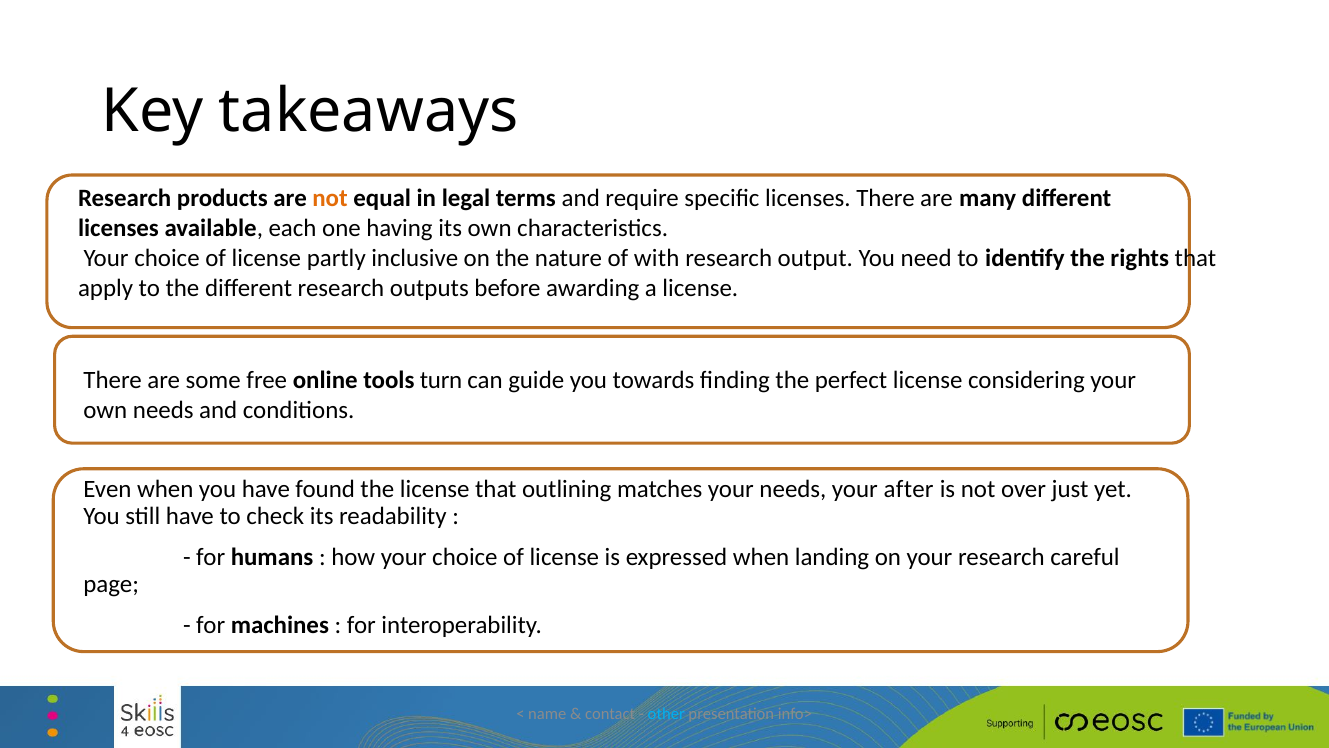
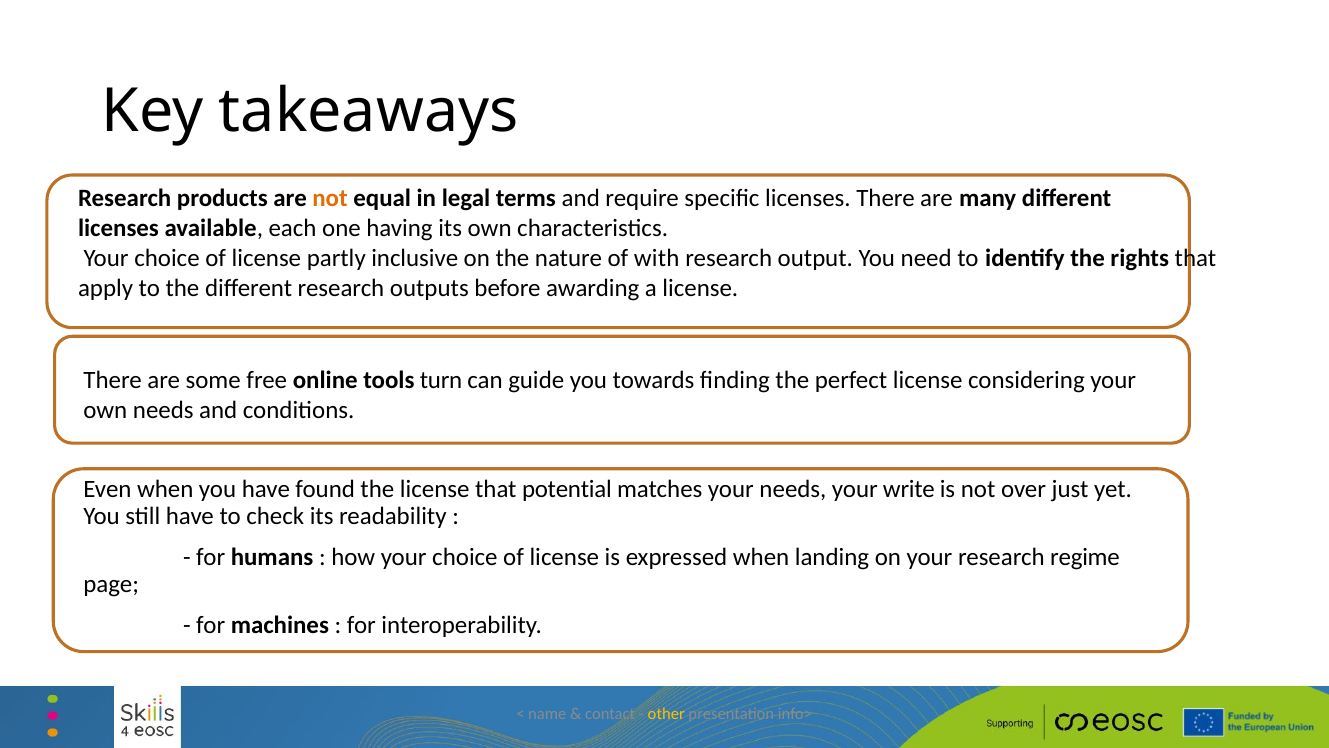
outlining: outlining -> potential
after: after -> write
careful: careful -> regime
other colour: light blue -> yellow
